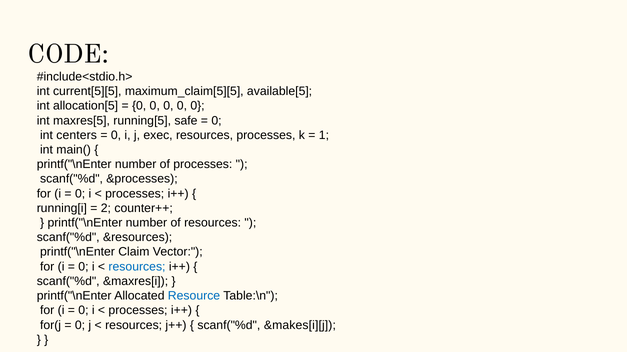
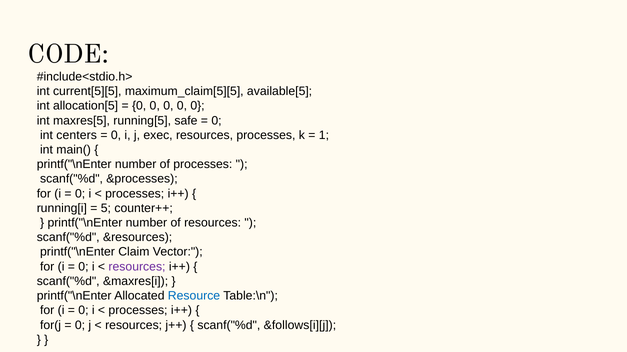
2: 2 -> 5
resources at (137, 267) colour: blue -> purple
&makes[i][j: &makes[i][j -> &follows[i][j
